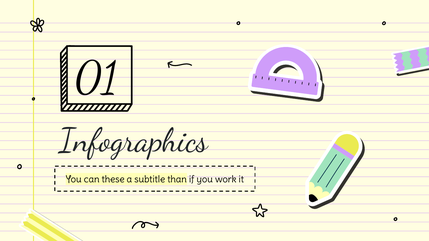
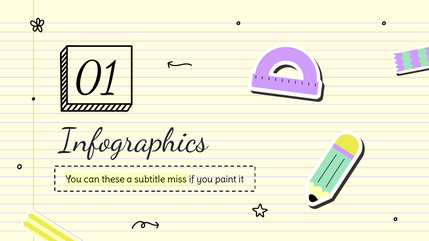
than: than -> miss
work: work -> paint
